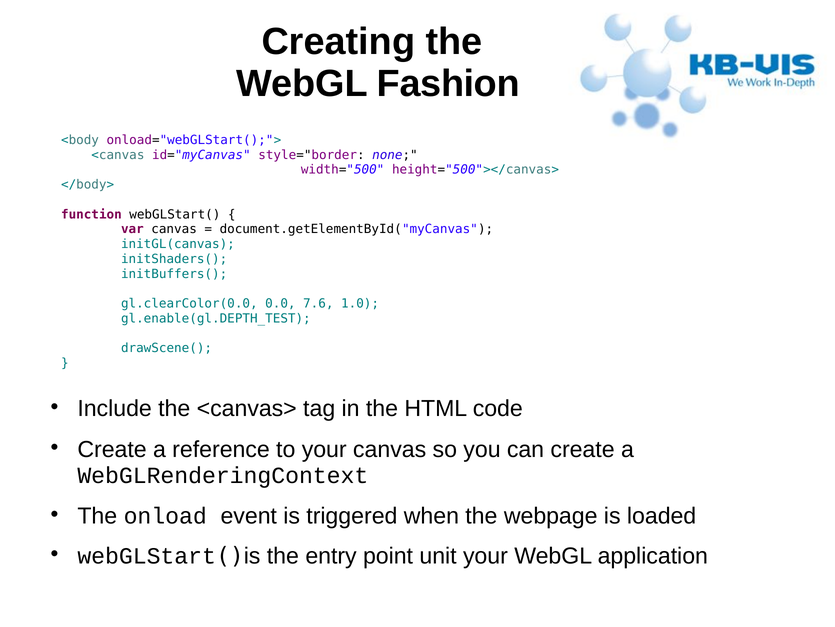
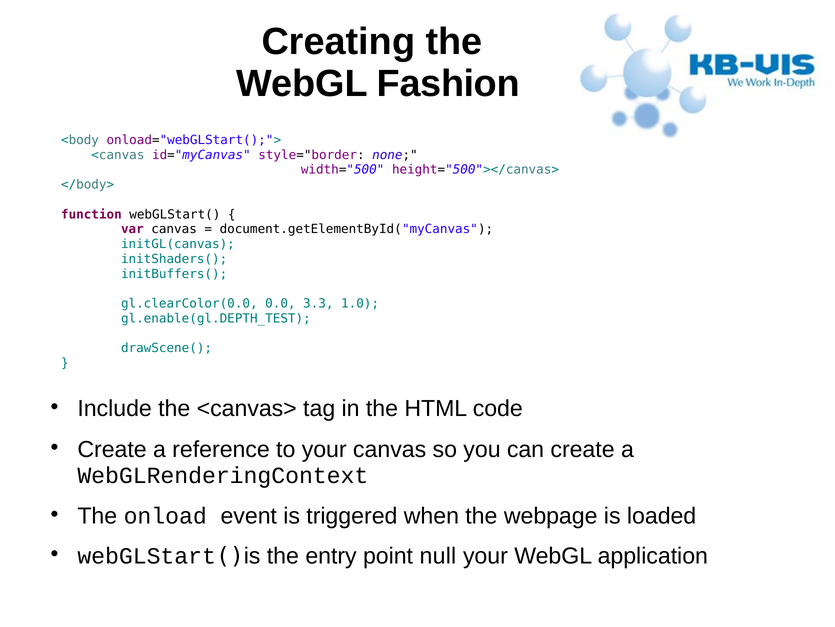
7.6: 7.6 -> 3.3
unit: unit -> null
